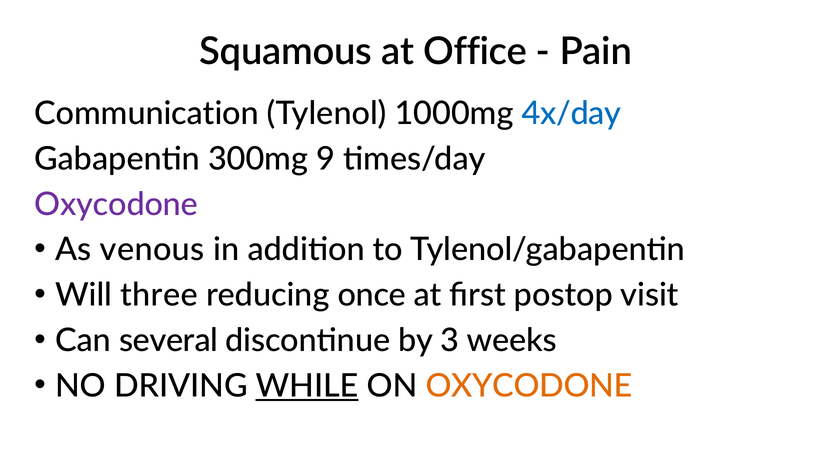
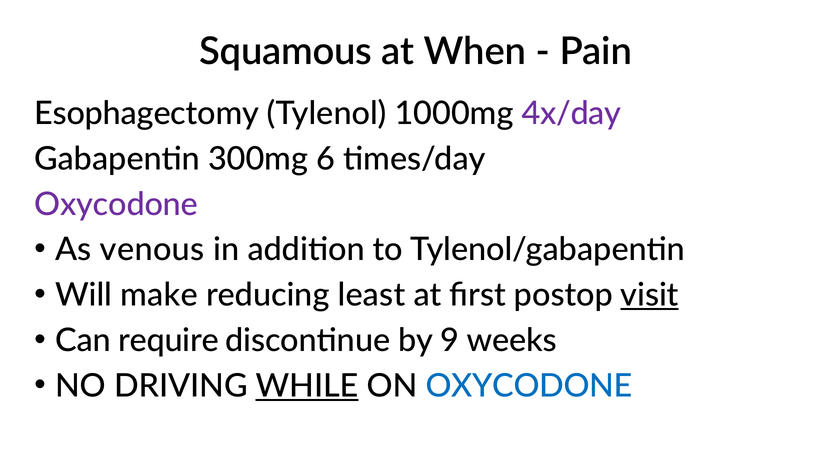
Office: Office -> When
Communication: Communication -> Esophagectomy
4x/day colour: blue -> purple
9: 9 -> 6
three: three -> make
once: once -> least
visit underline: none -> present
several: several -> require
3: 3 -> 9
OXYCODONE at (529, 386) colour: orange -> blue
